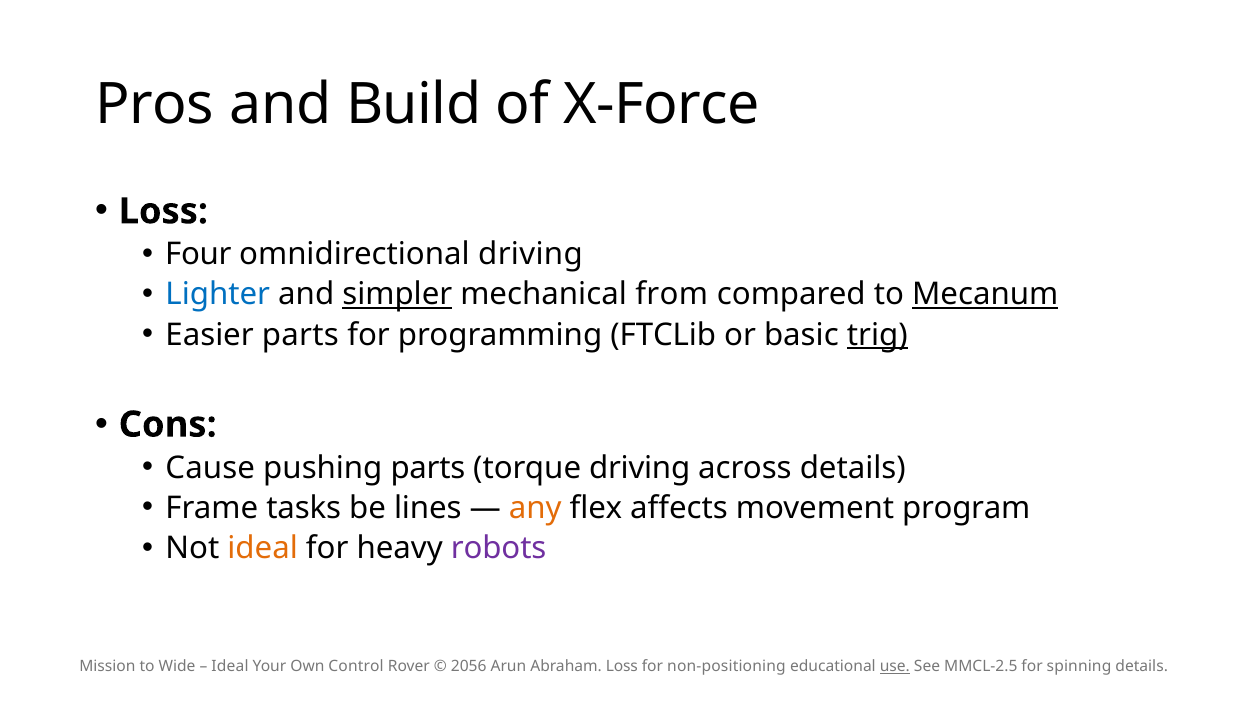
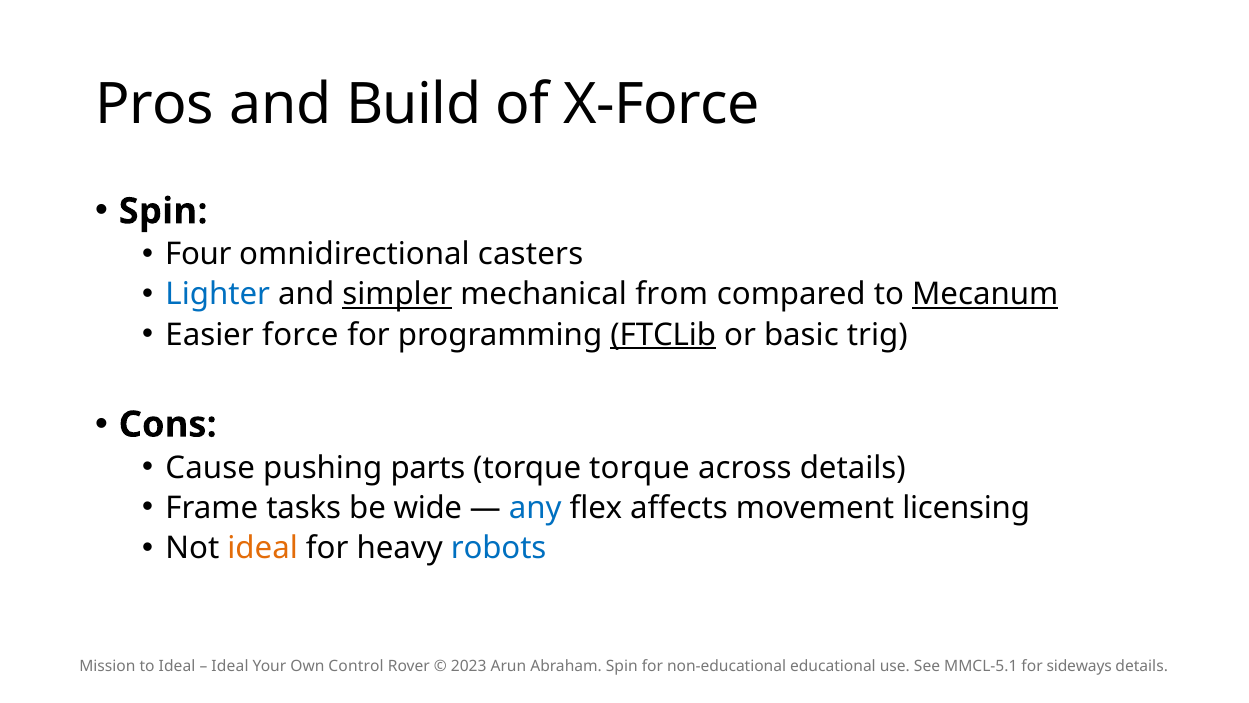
Loss at (163, 211): Loss -> Spin
omnidirectional driving: driving -> casters
Easier parts: parts -> force
FTCLib underline: none -> present
trig underline: present -> none
torque driving: driving -> torque
lines: lines -> wide
any colour: orange -> blue
program: program -> licensing
robots colour: purple -> blue
to Wide: Wide -> Ideal
2056: 2056 -> 2023
Abraham Loss: Loss -> Spin
non-positioning: non-positioning -> non-educational
use underline: present -> none
MMCL-2.5: MMCL-2.5 -> MMCL-5.1
spinning: spinning -> sideways
